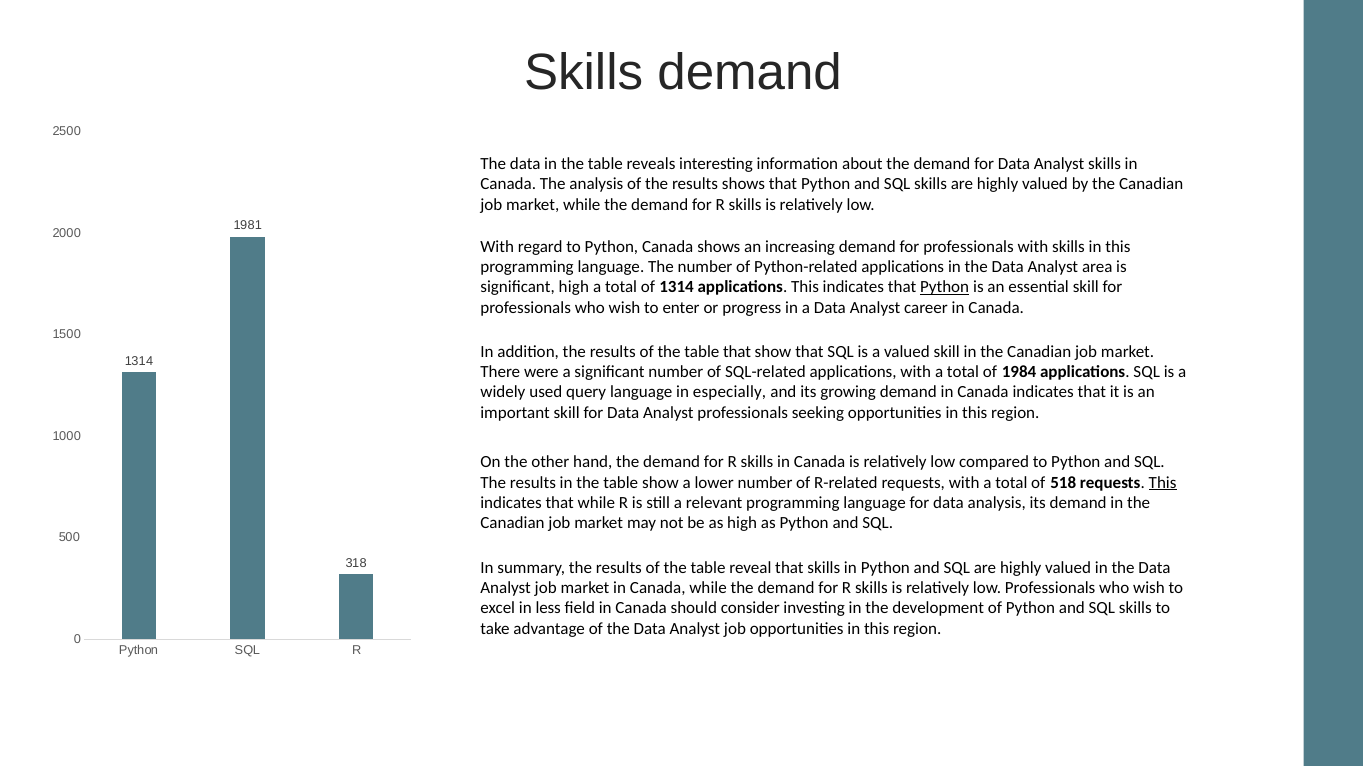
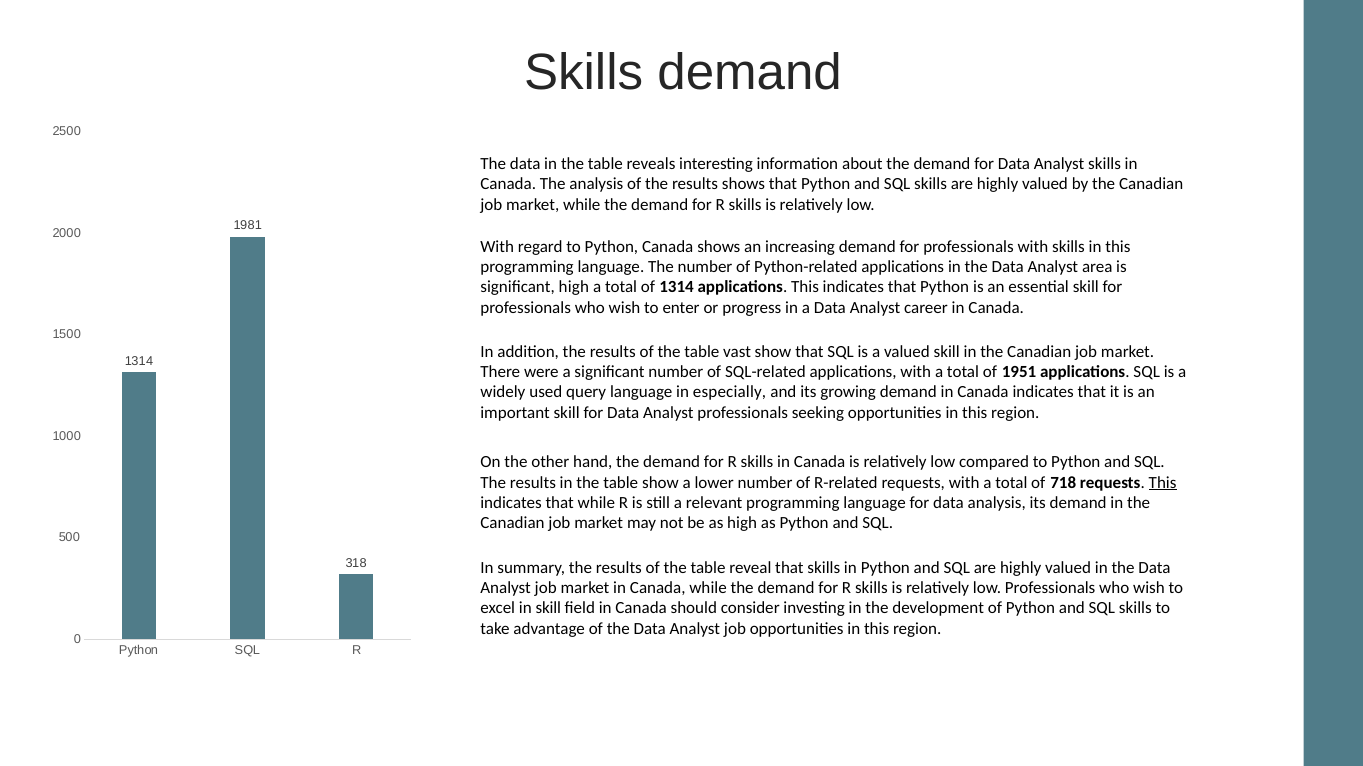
Python at (945, 288) underline: present -> none
table that: that -> vast
1984: 1984 -> 1951
518: 518 -> 718
in less: less -> skill
